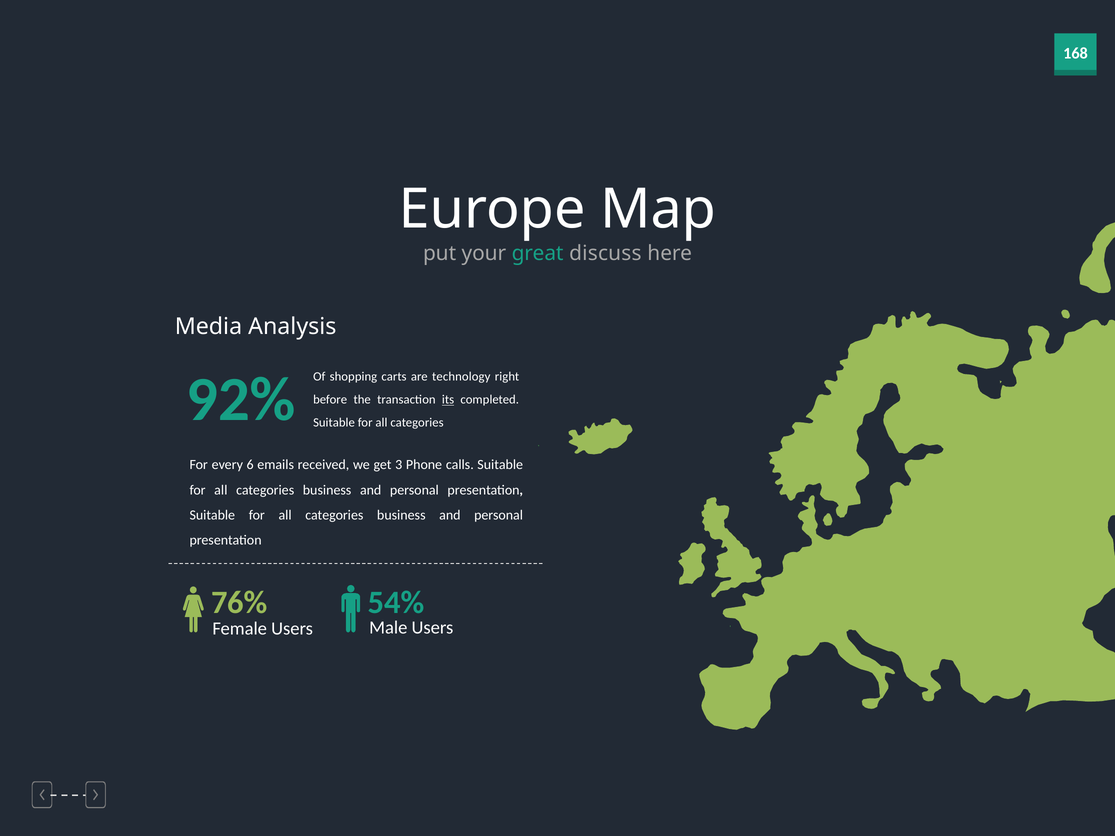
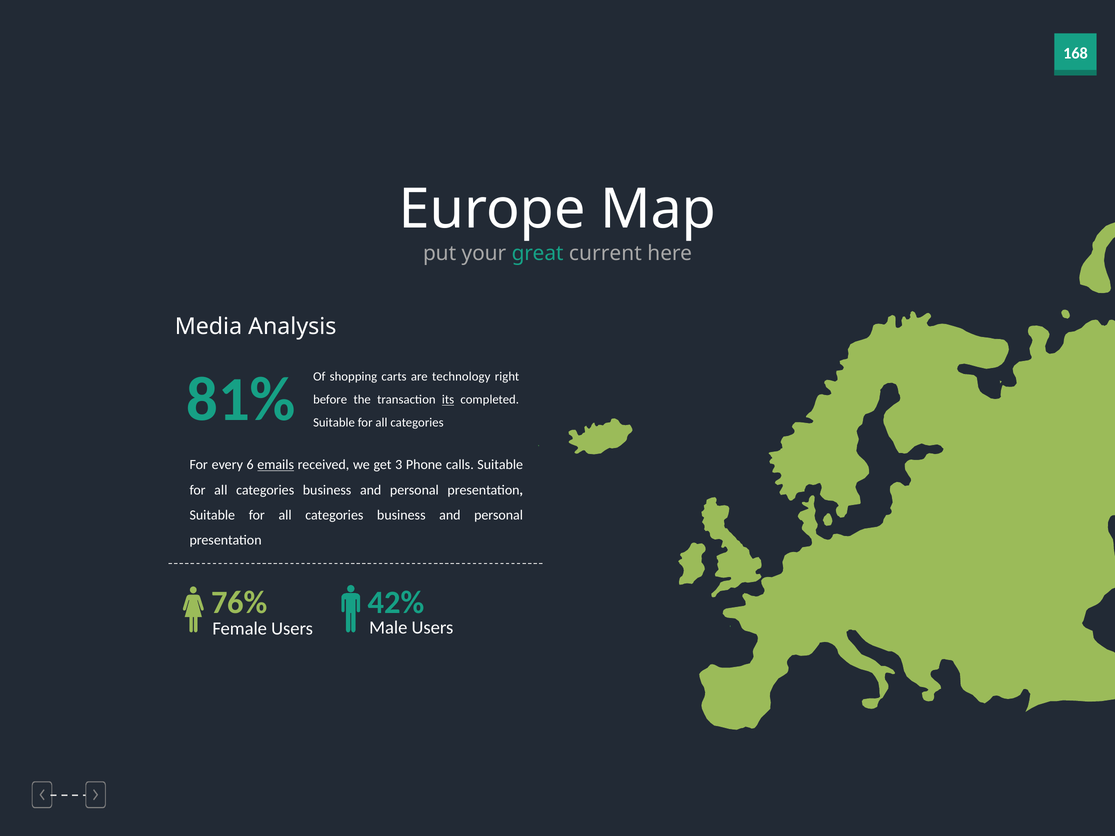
discuss: discuss -> current
92%: 92% -> 81%
emails underline: none -> present
54%: 54% -> 42%
